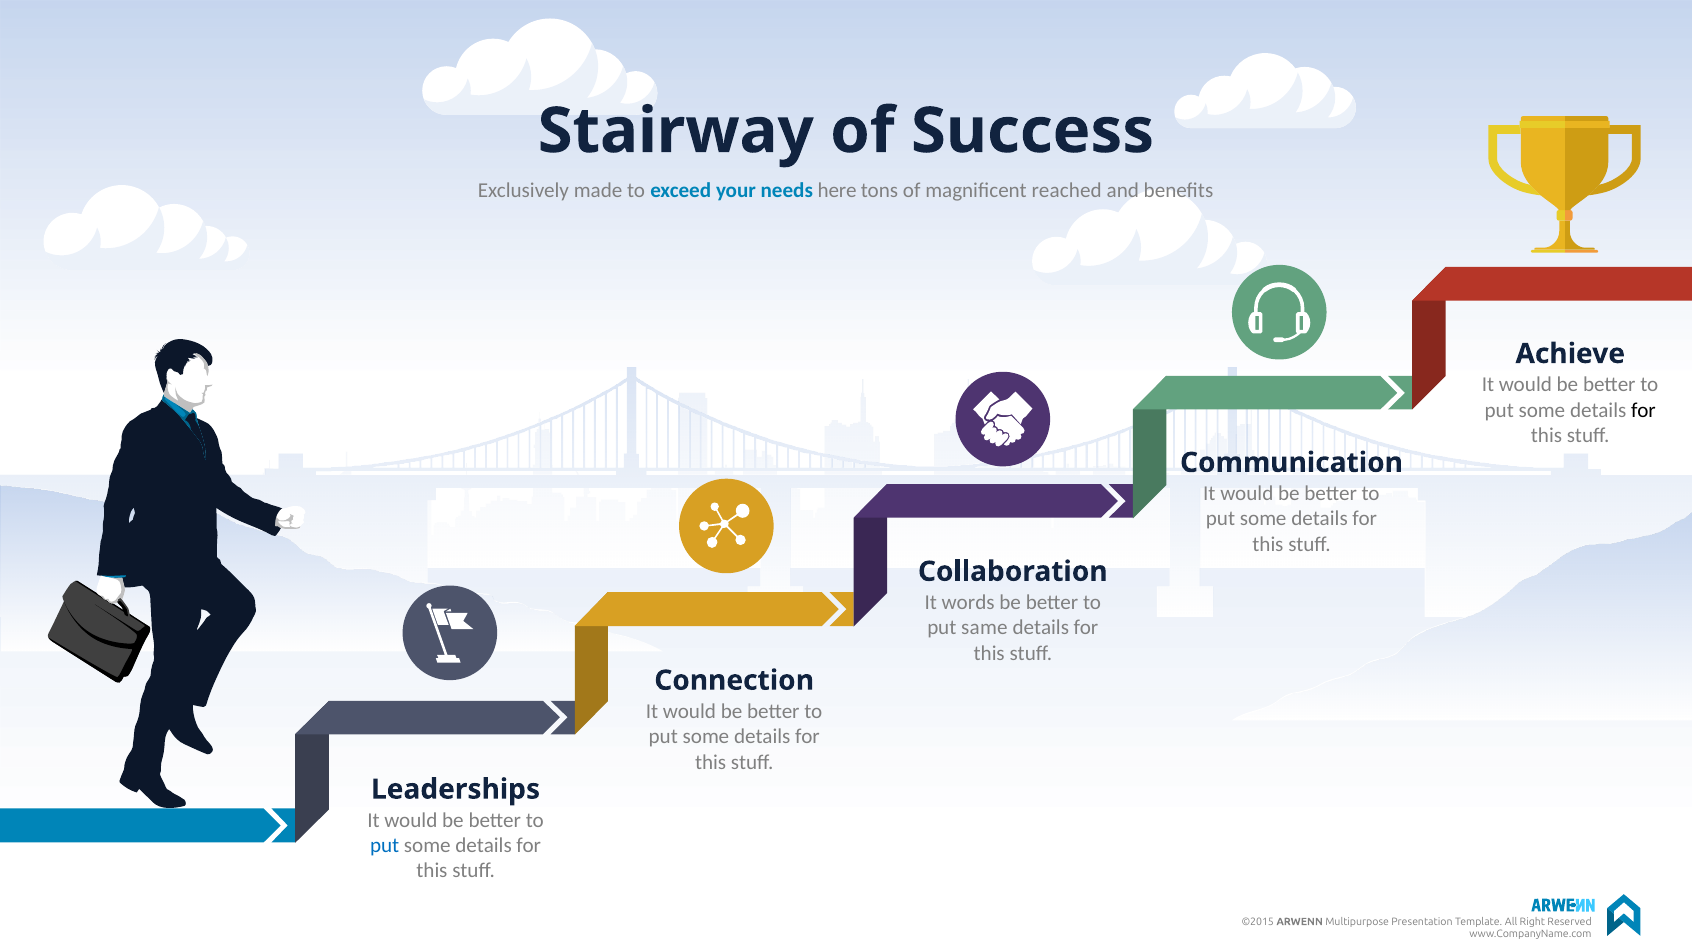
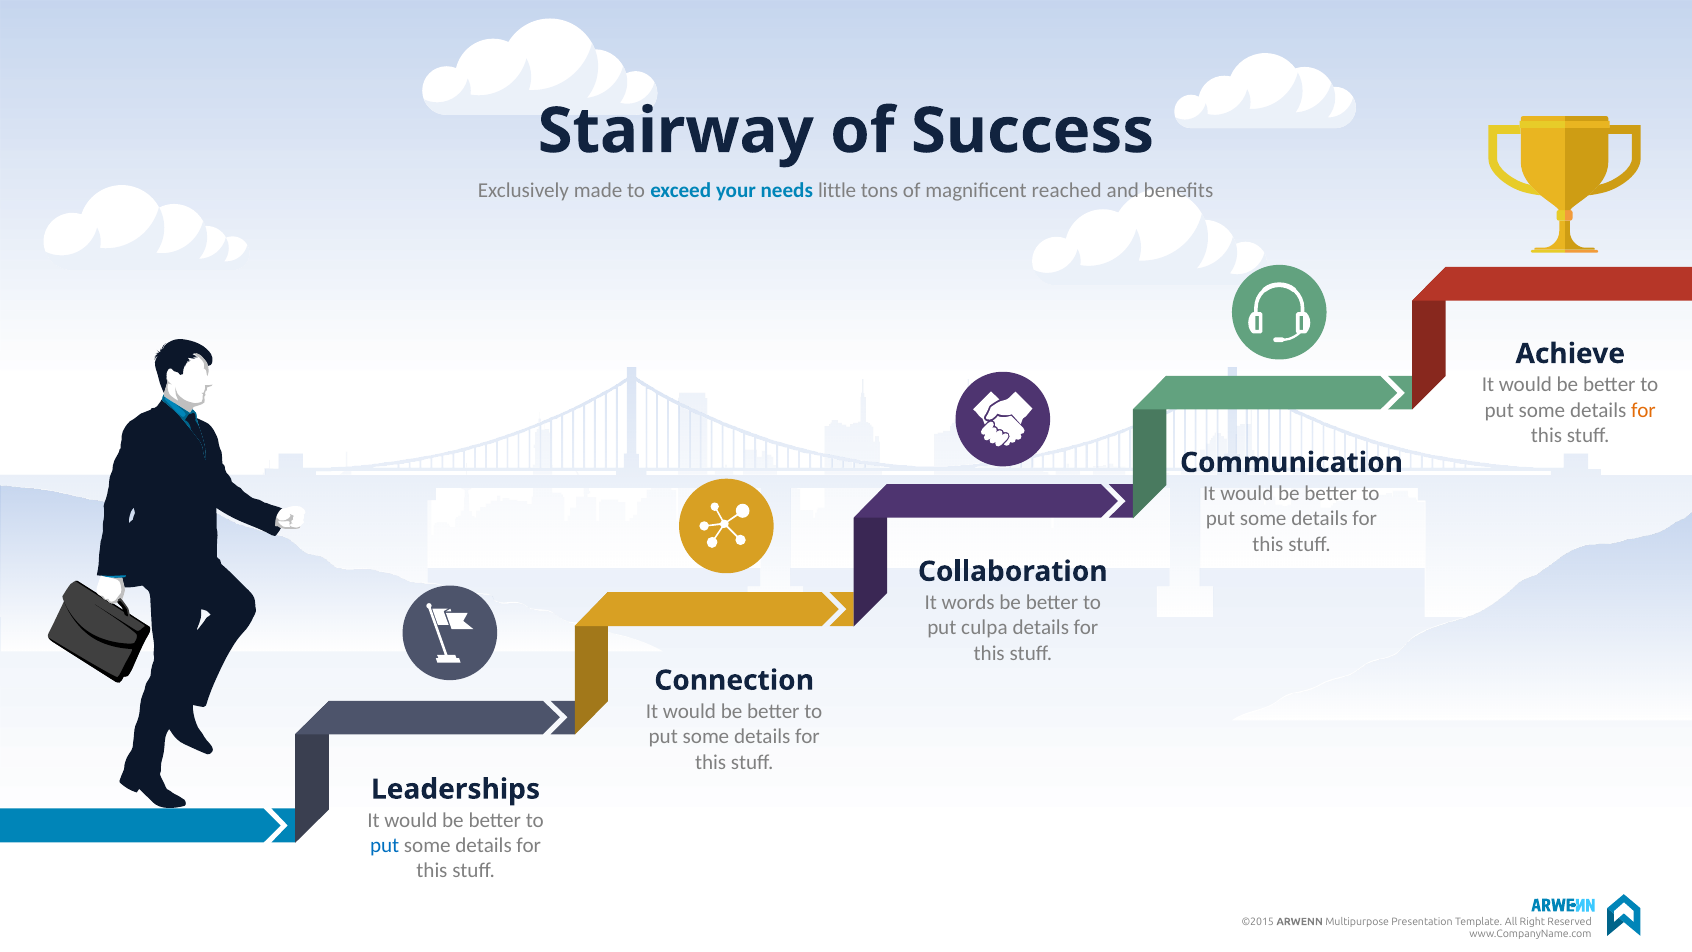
here: here -> little
for at (1643, 410) colour: black -> orange
same: same -> culpa
